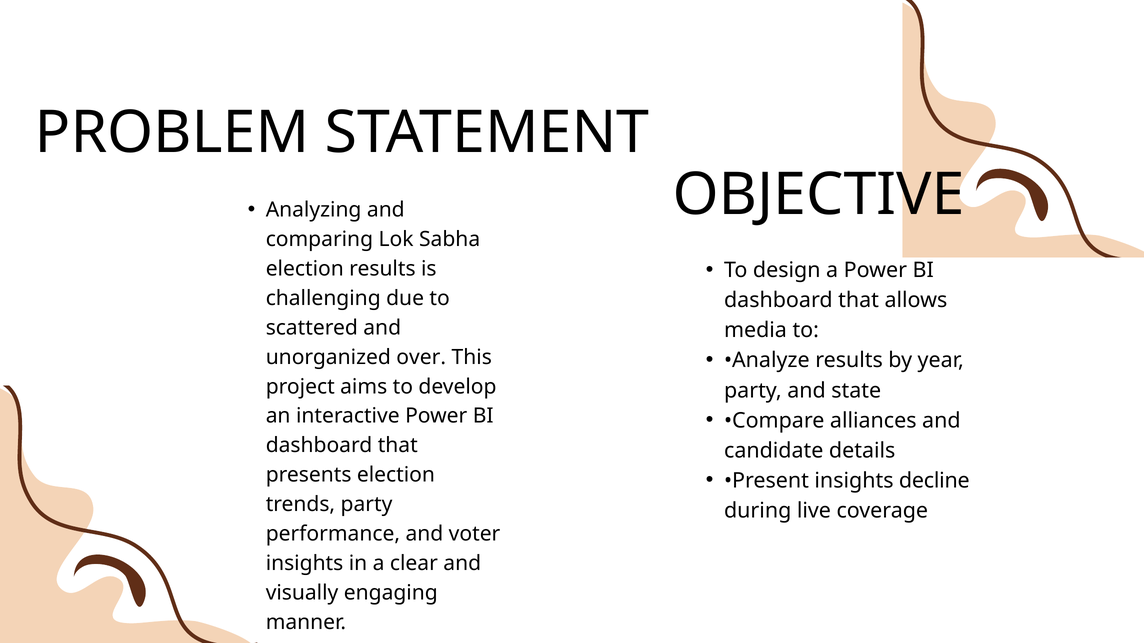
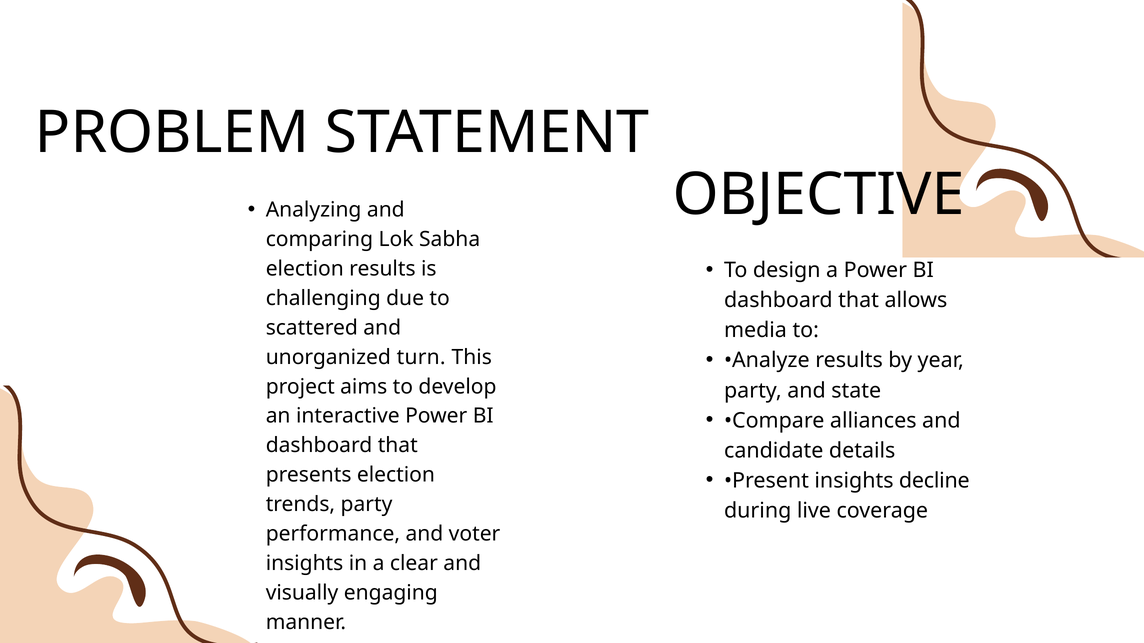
over: over -> turn
